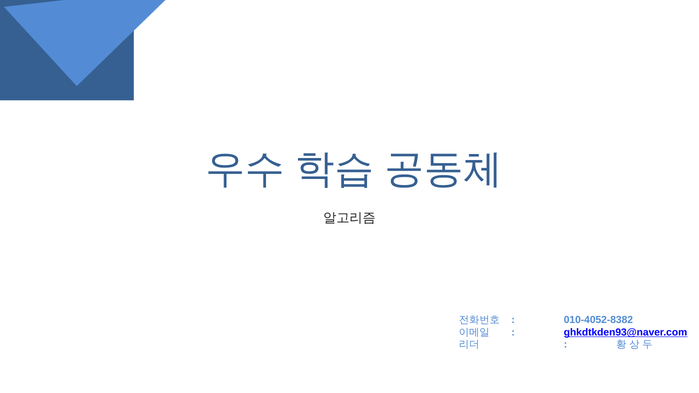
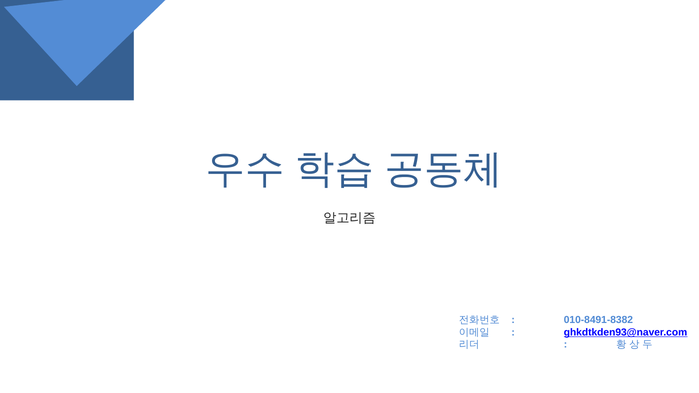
010-4052-8382: 010-4052-8382 -> 010-8491-8382
